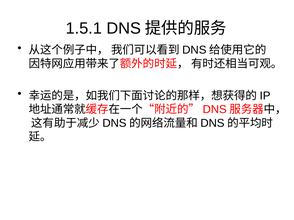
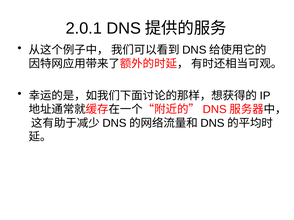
1.5.1: 1.5.1 -> 2.0.1
